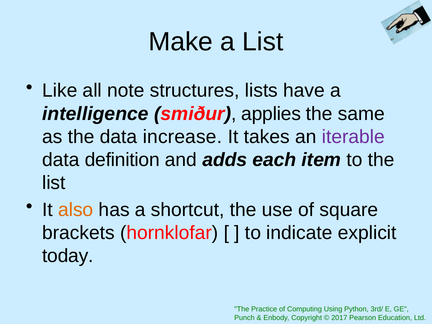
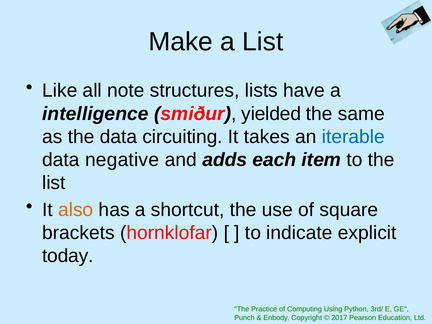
applies: applies -> yielded
increase: increase -> circuiting
iterable colour: purple -> blue
definition: definition -> negative
